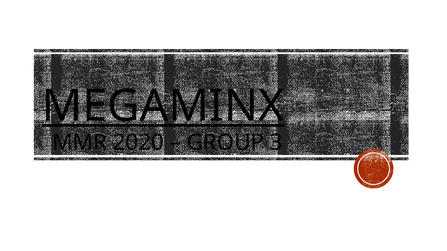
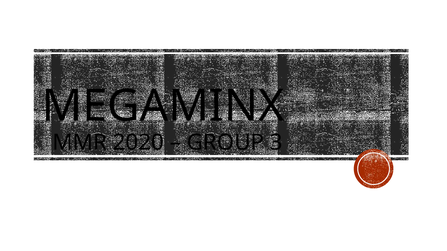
MEGAMINX underline: present -> none
